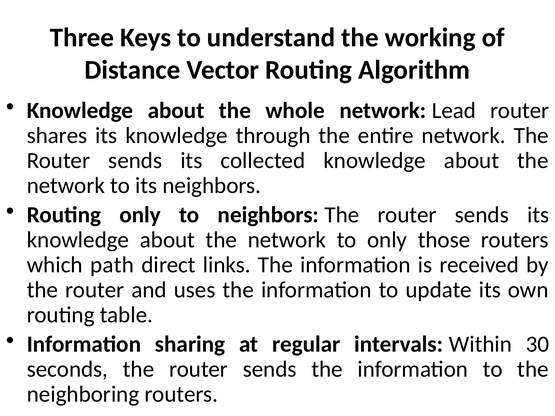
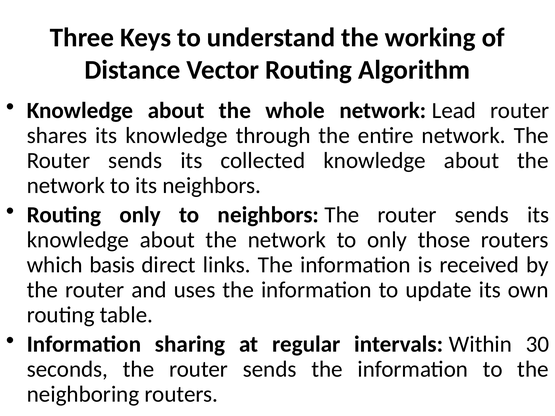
path: path -> basis
